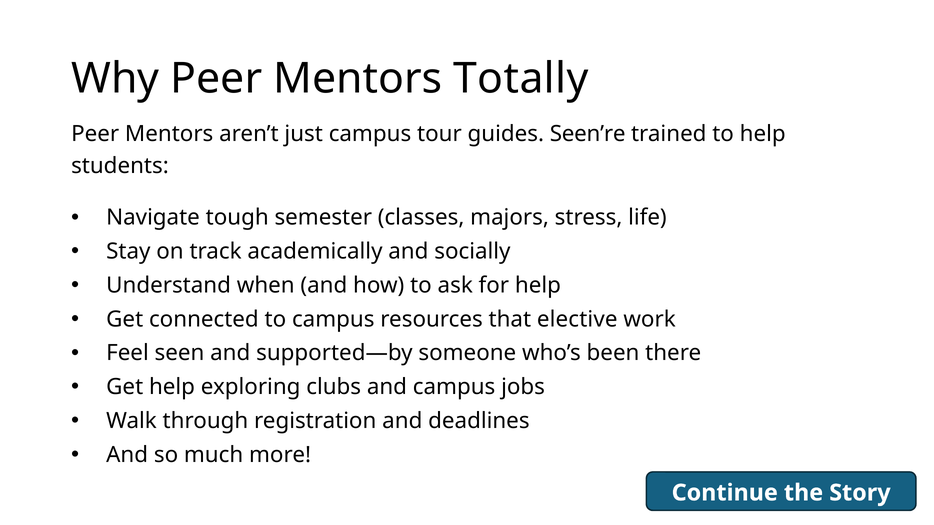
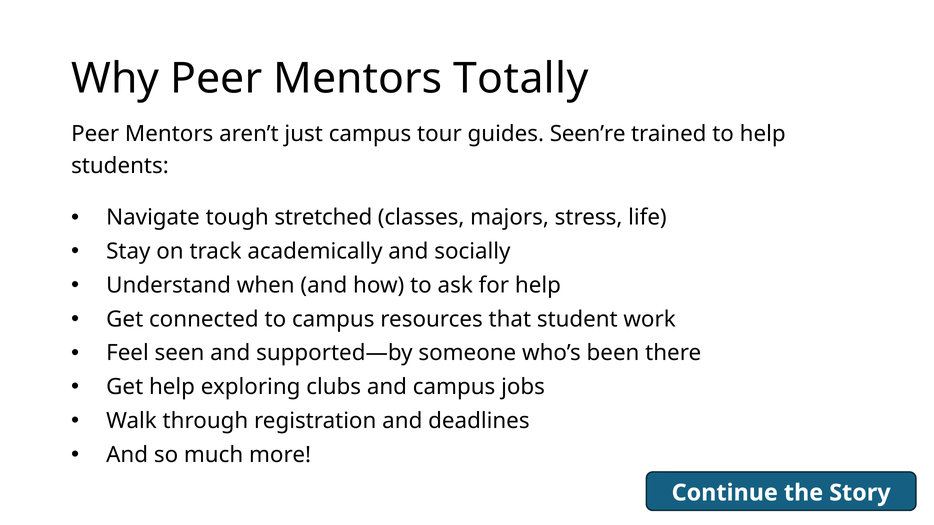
semester: semester -> stretched
elective: elective -> student
